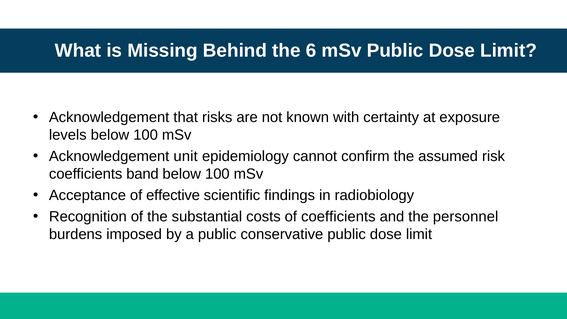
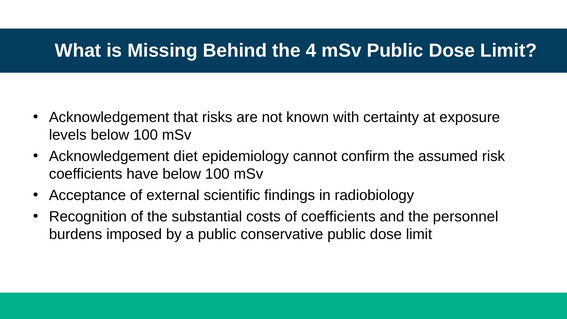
6: 6 -> 4
unit: unit -> diet
band: band -> have
effective: effective -> external
